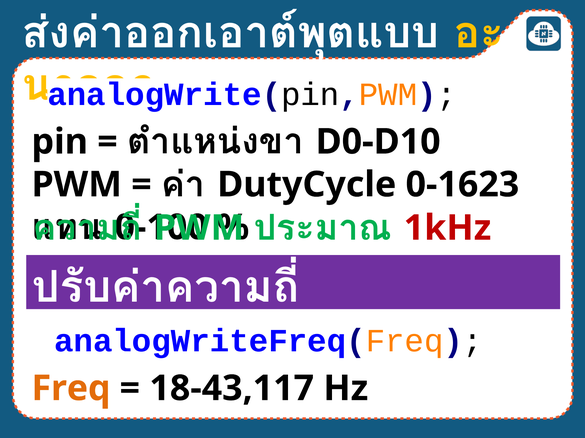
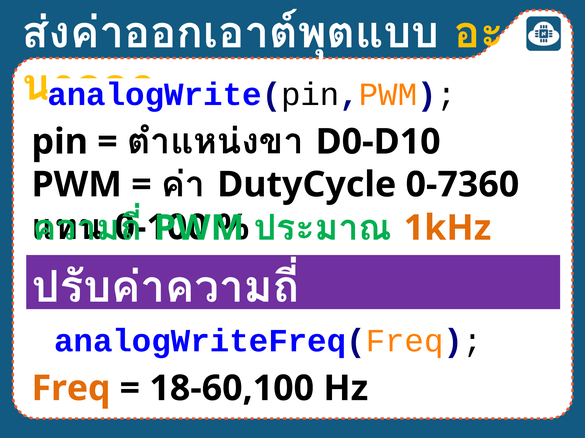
0-1623: 0-1623 -> 0-7360
1kHz colour: red -> orange
18-43,117: 18-43,117 -> 18-60,100
